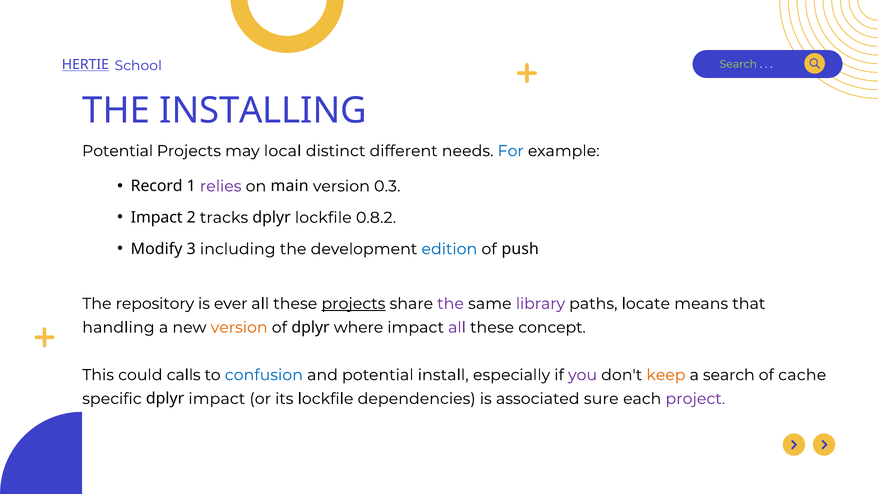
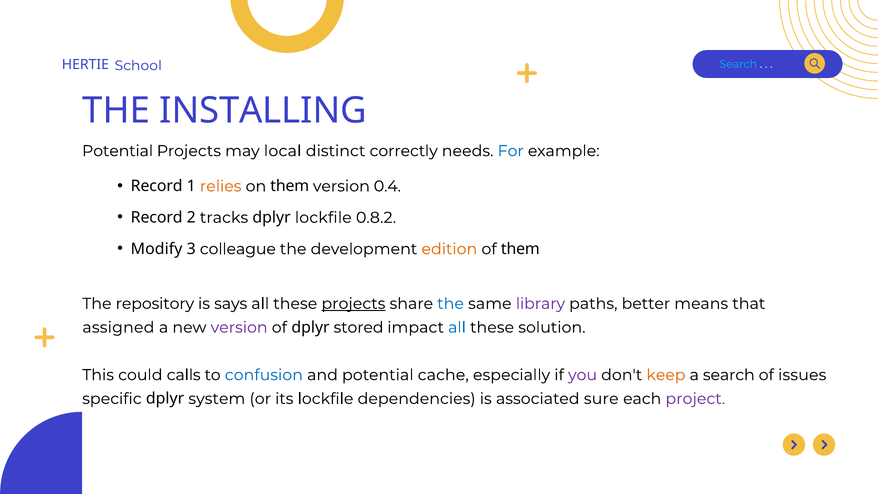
HERTIE underline: present -> none
Search at (738, 64) colour: light green -> light blue
different: different -> correctly
relies colour: purple -> orange
on main: main -> them
0.3: 0.3 -> 0.4
Impact at (157, 218): Impact -> Record
including: including -> colleague
edition colour: blue -> orange
of push: push -> them
ever: ever -> says
the at (451, 304) colour: purple -> blue
locate: locate -> better
handling: handling -> assigned
version at (239, 327) colour: orange -> purple
where: where -> stored
all at (457, 327) colour: purple -> blue
concept: concept -> solution
install: install -> cache
cache: cache -> issues
dplyr impact: impact -> system
